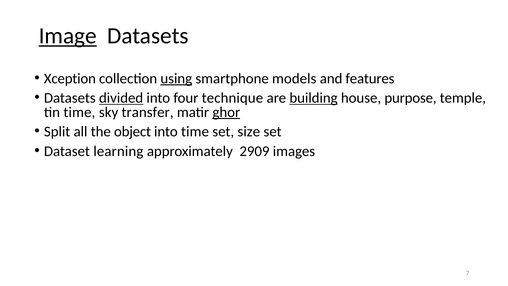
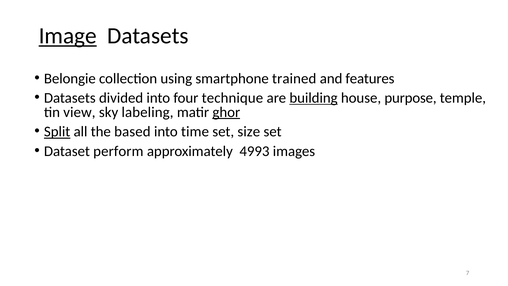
Xception: Xception -> Belongie
using underline: present -> none
models: models -> trained
divided underline: present -> none
tin time: time -> view
transfer: transfer -> labeling
Split underline: none -> present
object: object -> based
learning: learning -> perform
2909: 2909 -> 4993
